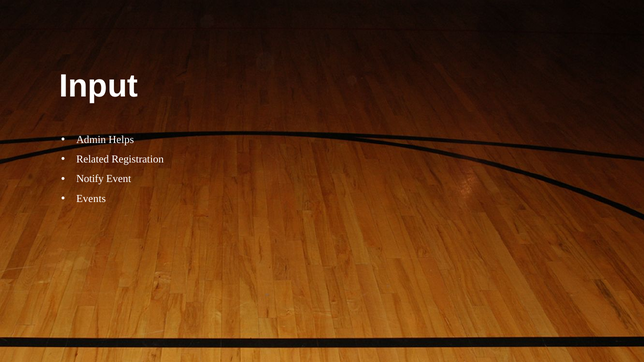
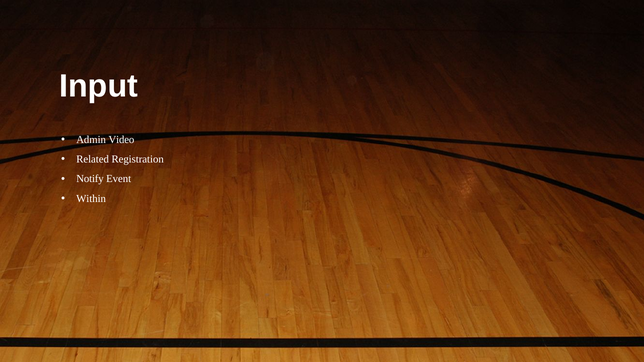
Helps: Helps -> Video
Events: Events -> Within
